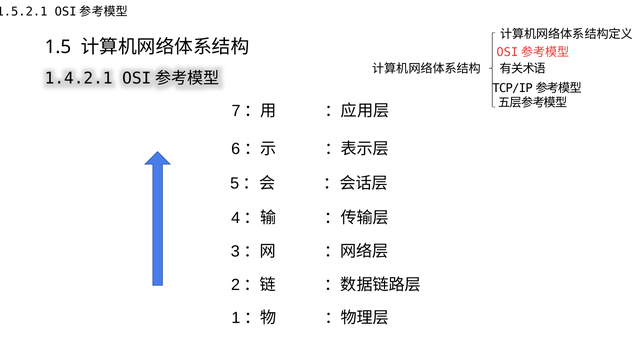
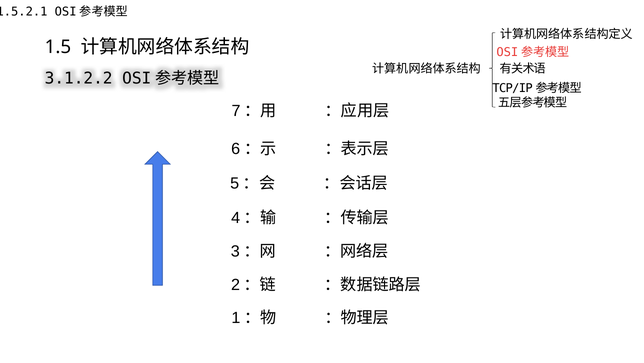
1.4.2.1: 1.4.2.1 -> 3.1.2.2
